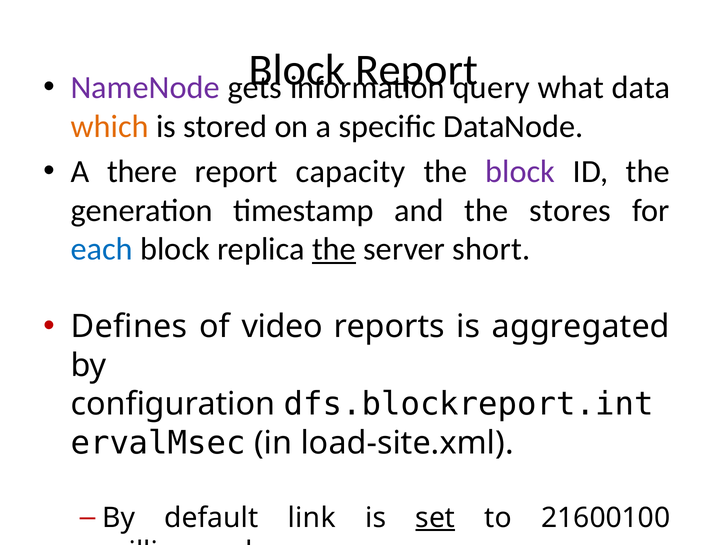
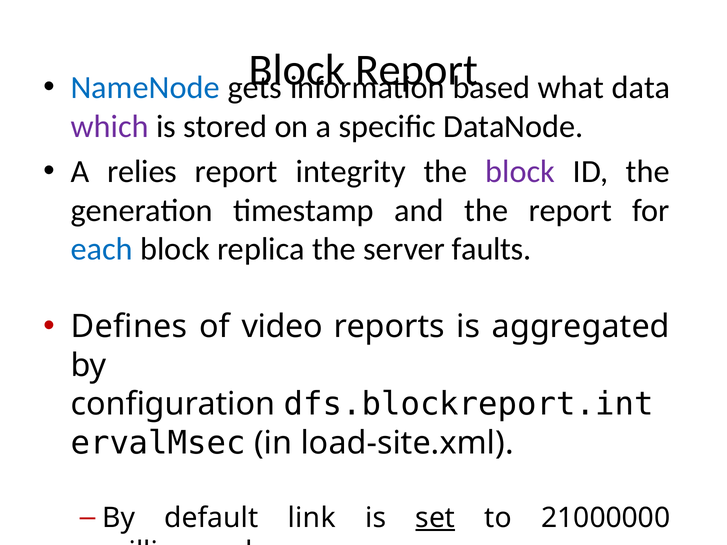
NameNode colour: purple -> blue
query: query -> based
which colour: orange -> purple
there: there -> relies
capacity: capacity -> integrity
the stores: stores -> report
the at (334, 249) underline: present -> none
short: short -> faults
21600100: 21600100 -> 21000000
